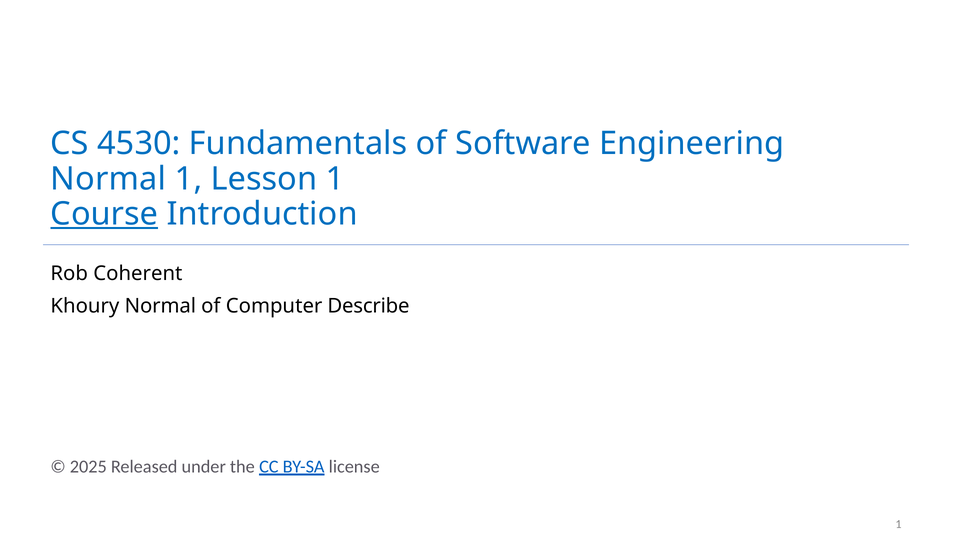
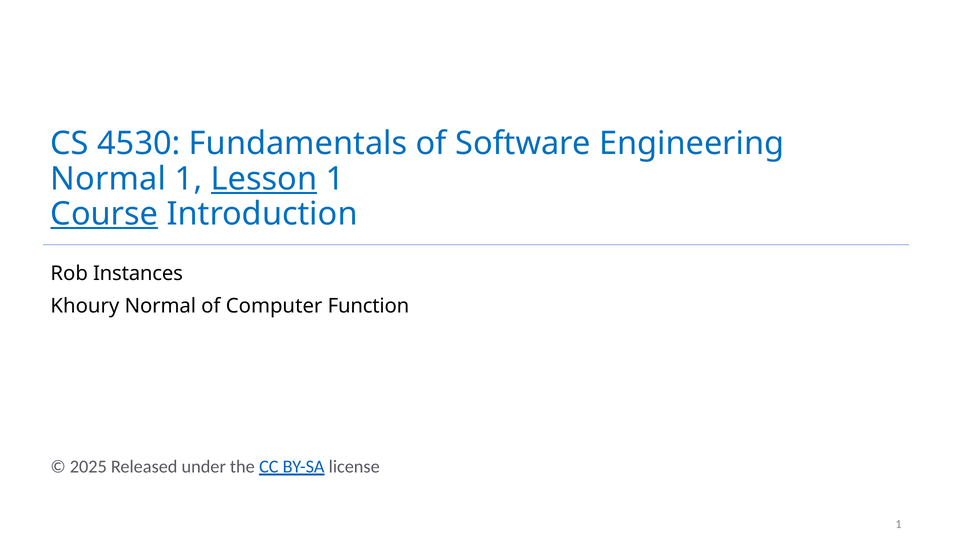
Lesson underline: none -> present
Coherent: Coherent -> Instances
Describe: Describe -> Function
